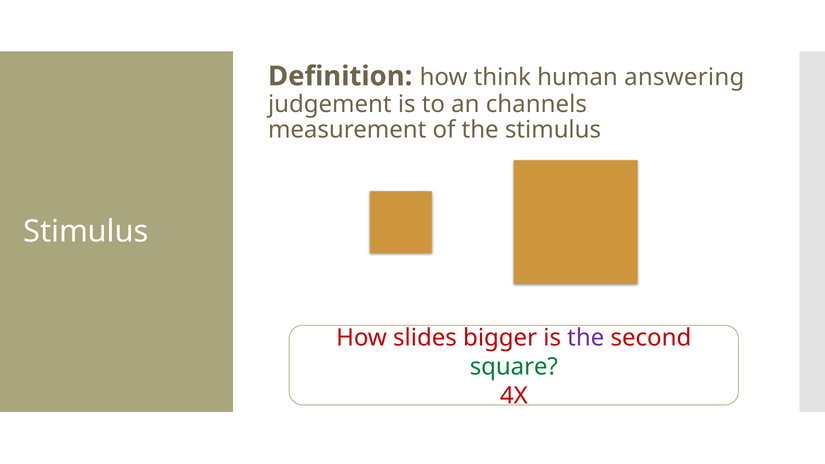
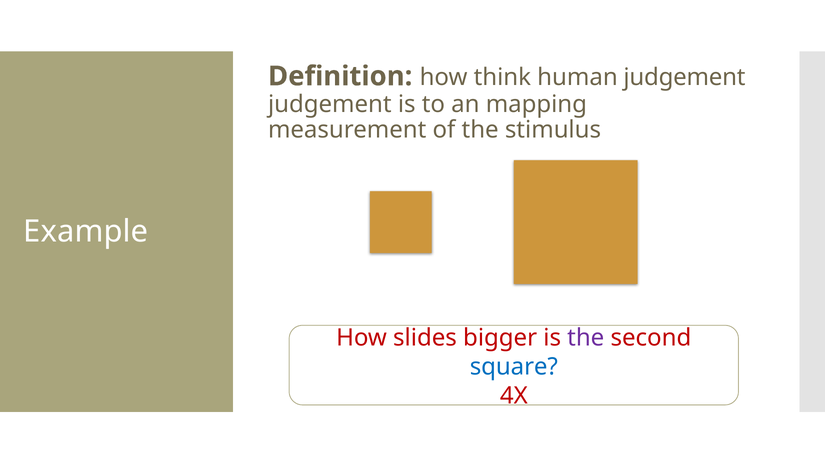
human answering: answering -> judgement
channels: channels -> mapping
Stimulus at (86, 232): Stimulus -> Example
square colour: green -> blue
